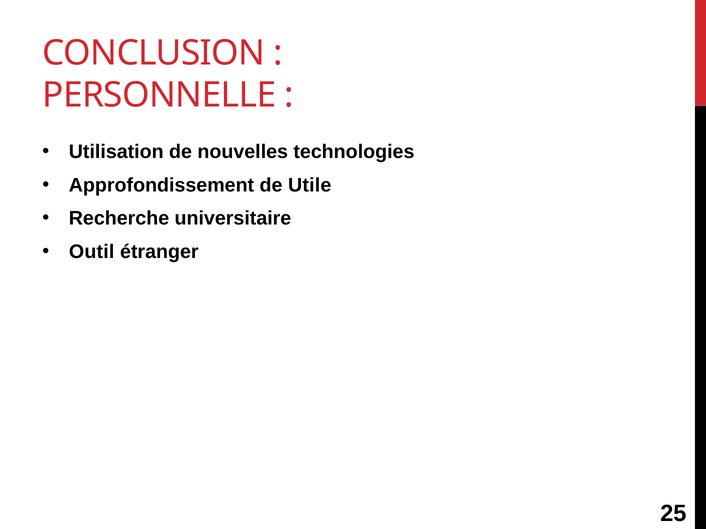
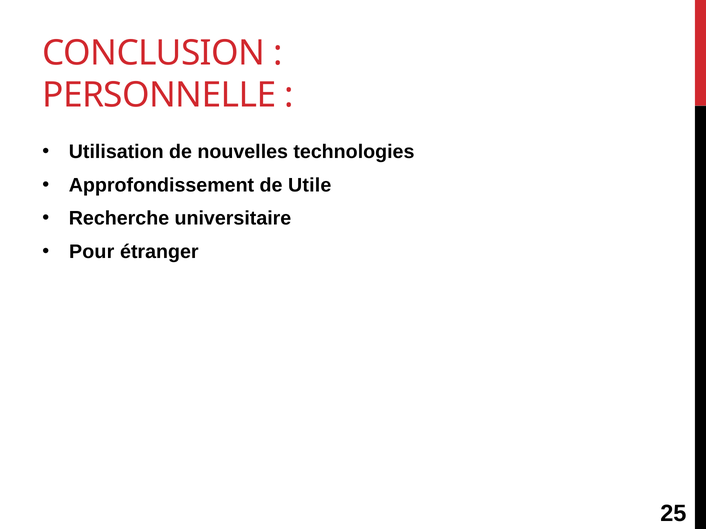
Outil: Outil -> Pour
